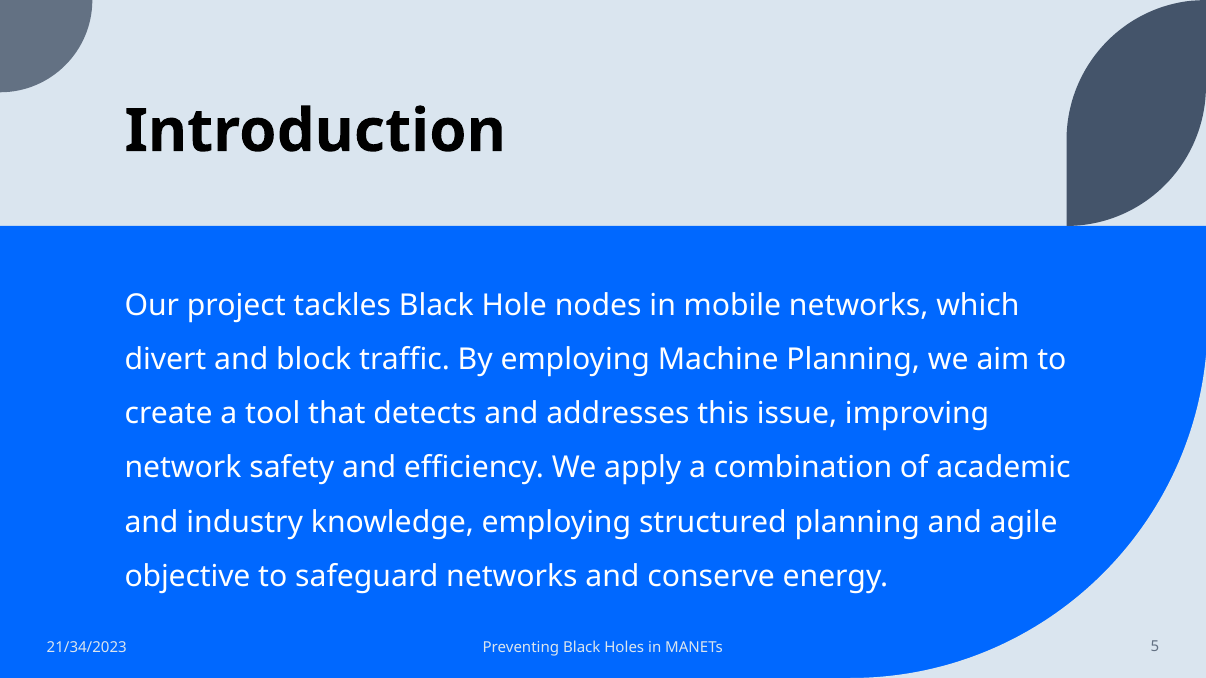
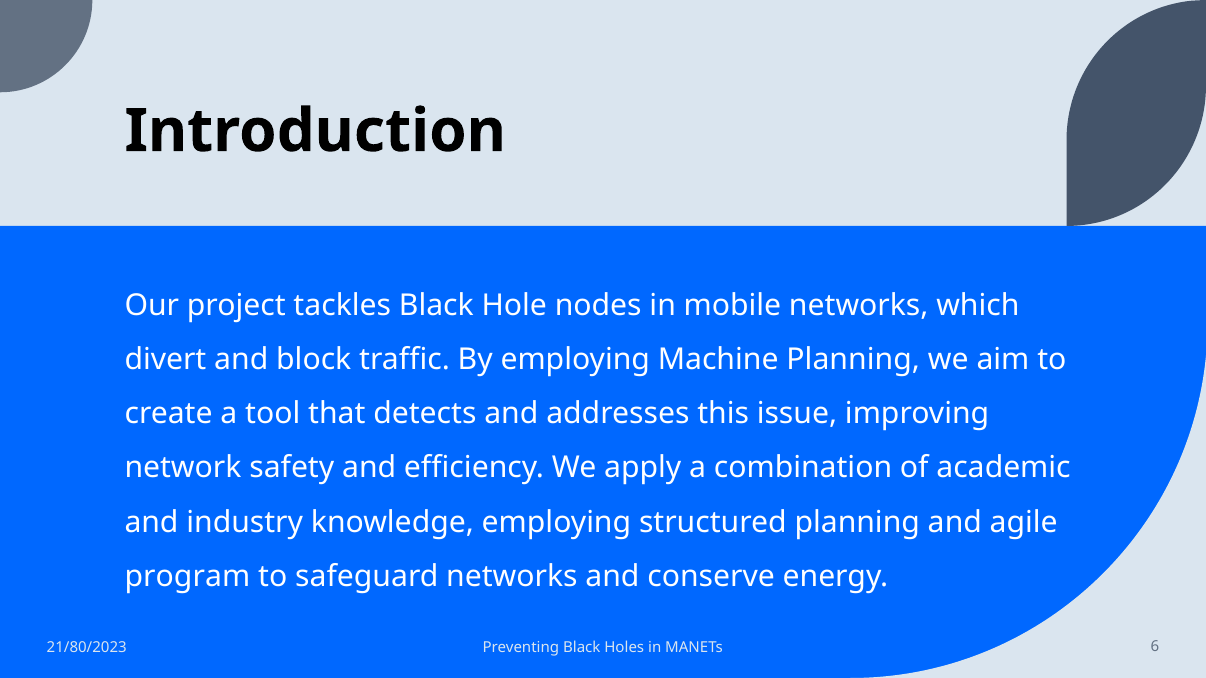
objective: objective -> program
21/34/2023: 21/34/2023 -> 21/80/2023
5: 5 -> 6
